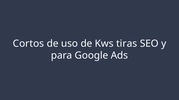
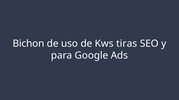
Cortos: Cortos -> Bichon
